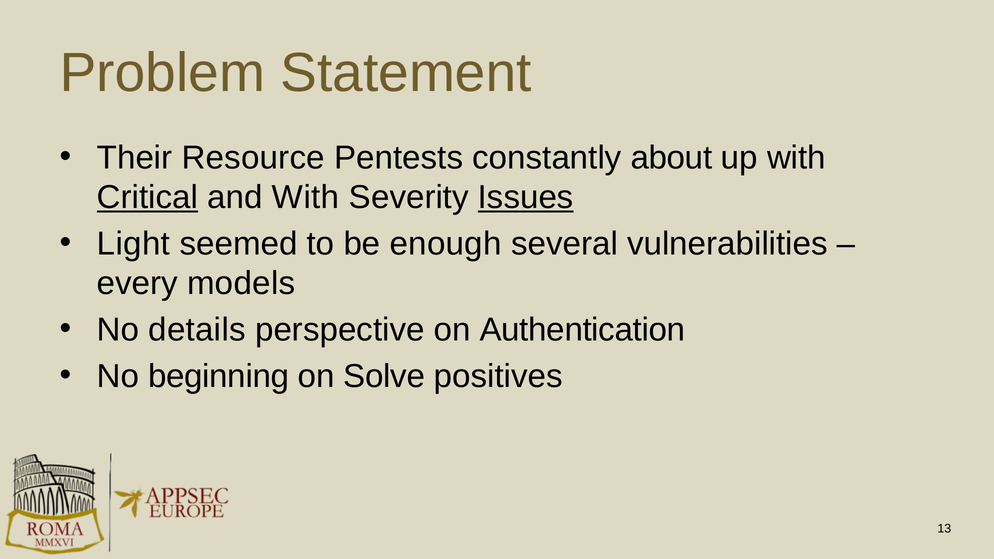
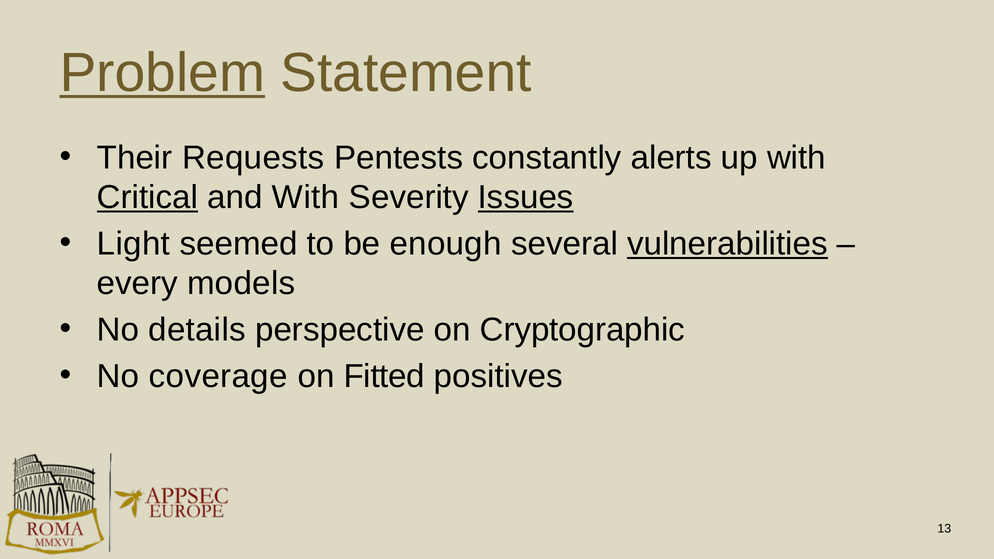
Problem underline: none -> present
Resource: Resource -> Requests
about: about -> alerts
vulnerabilities underline: none -> present
Authentication: Authentication -> Cryptographic
beginning: beginning -> coverage
Solve: Solve -> Fitted
